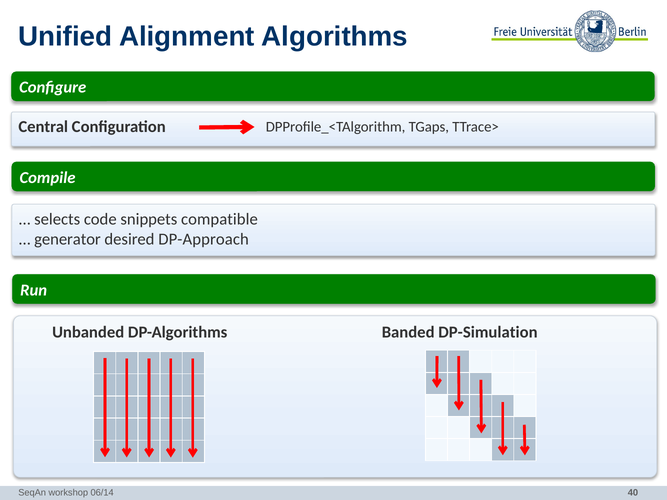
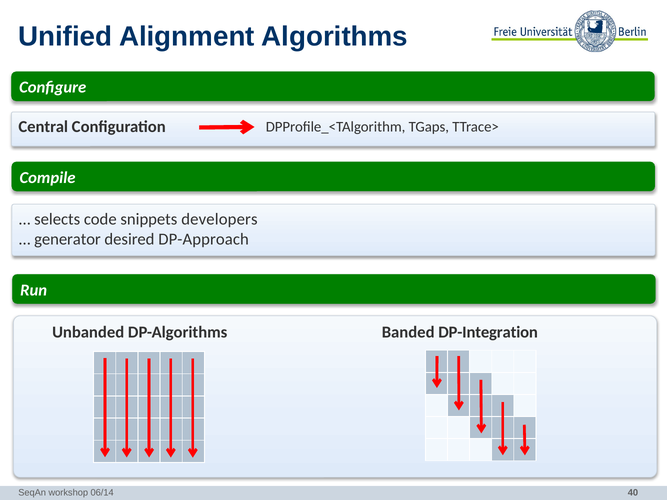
compatible: compatible -> developers
DP-Simulation: DP-Simulation -> DP-Integration
